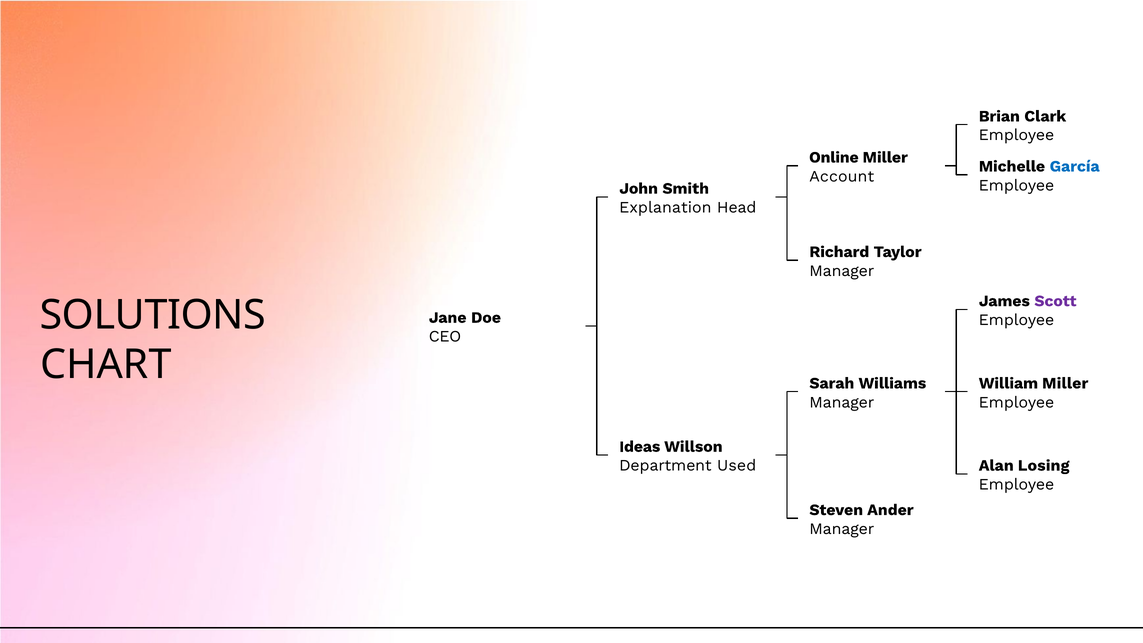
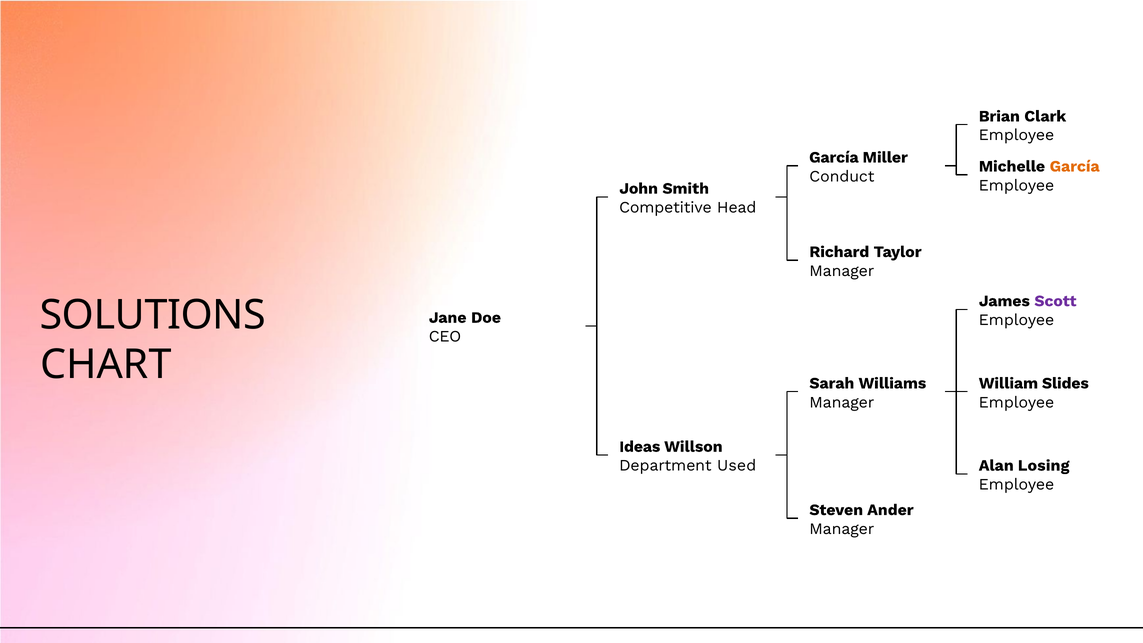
Online at (834, 157): Online -> García
García at (1075, 166) colour: blue -> orange
Account: Account -> Conduct
Explanation: Explanation -> Competitive
William Miller: Miller -> Slides
